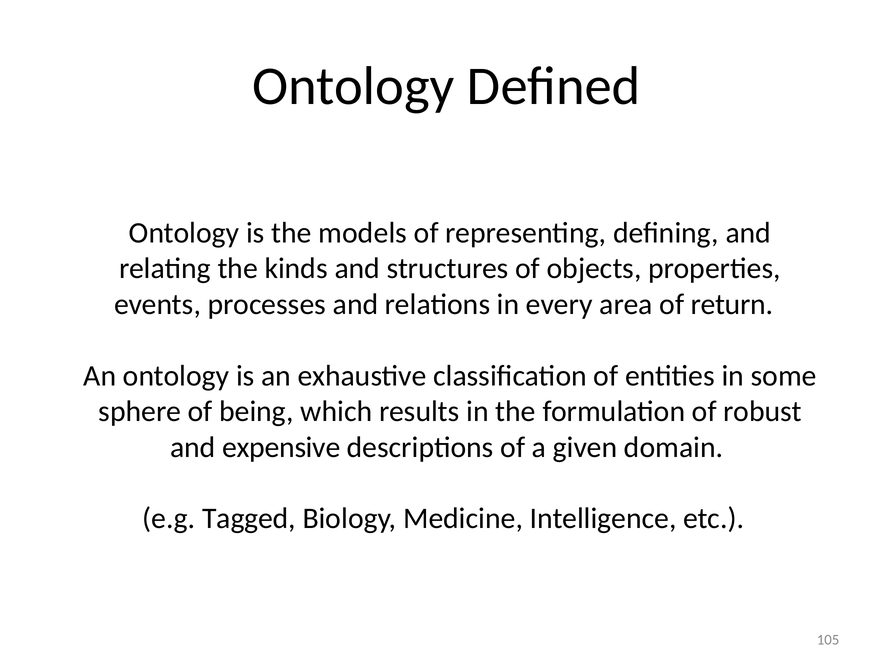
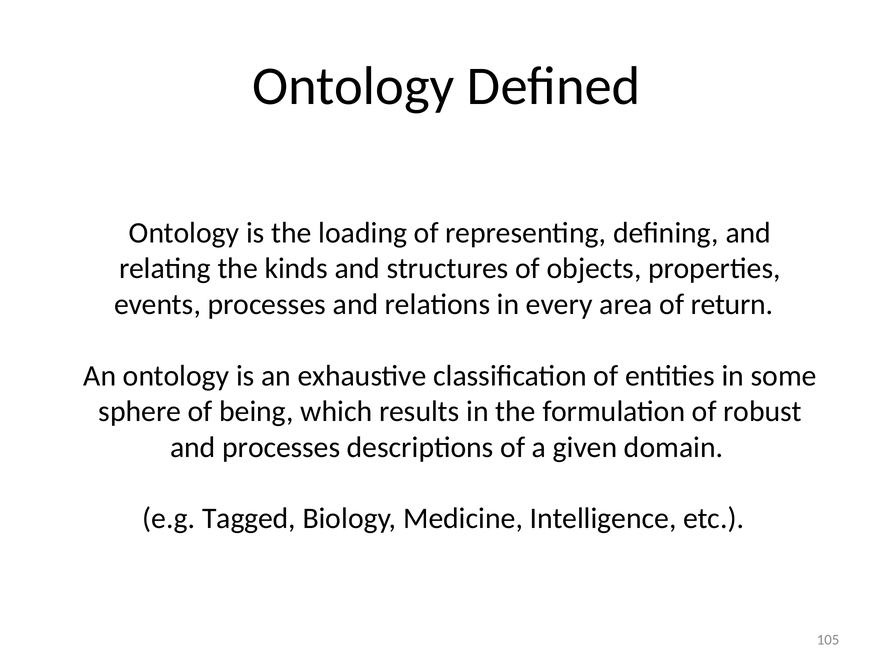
models: models -> loading
and expensive: expensive -> processes
